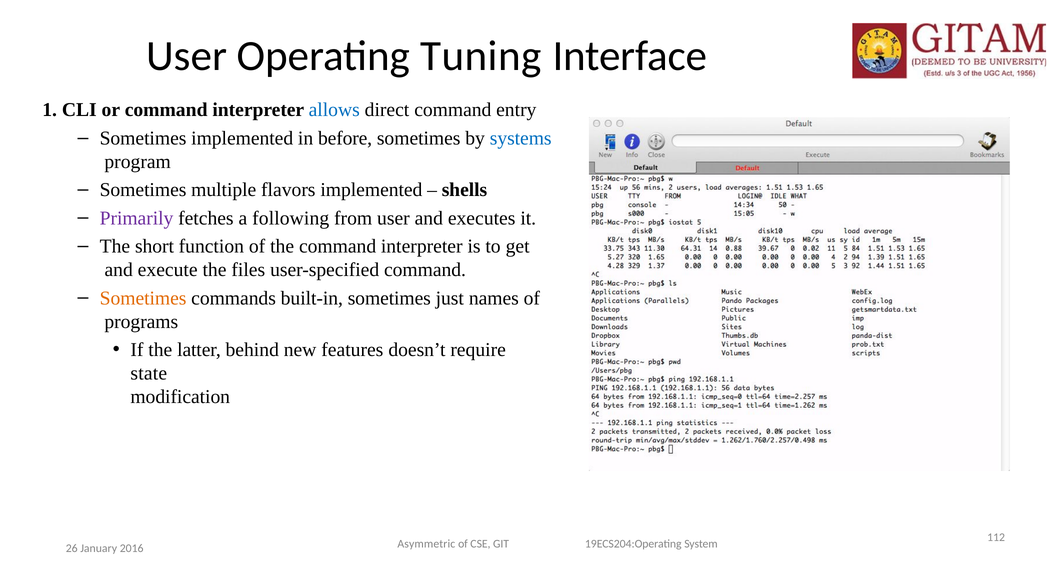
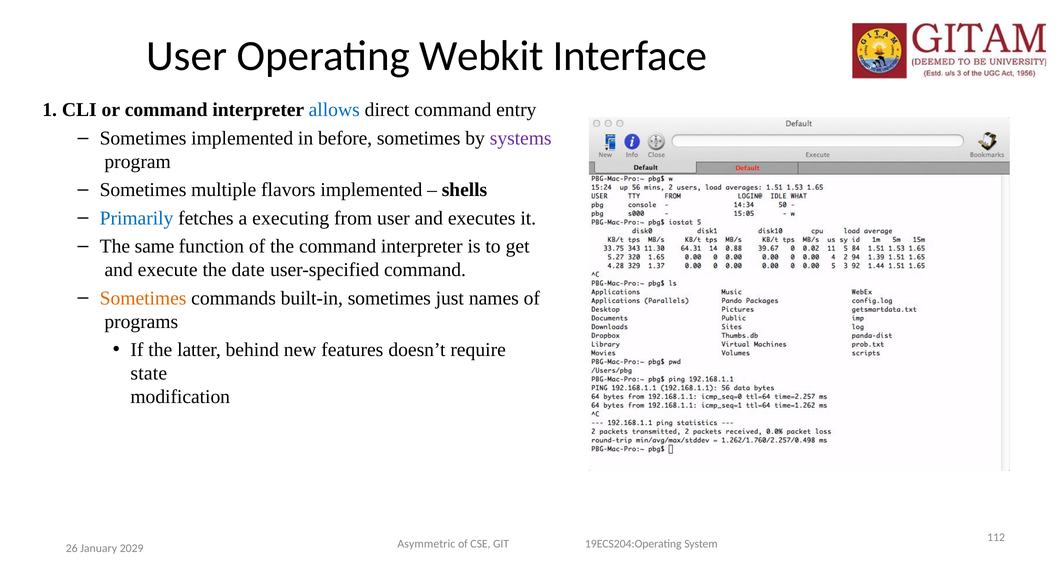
Tuning: Tuning -> Webkit
systems colour: blue -> purple
Primarily colour: purple -> blue
following: following -> executing
short: short -> same
files: files -> date
2016: 2016 -> 2029
